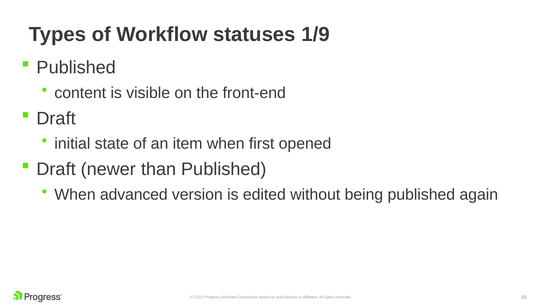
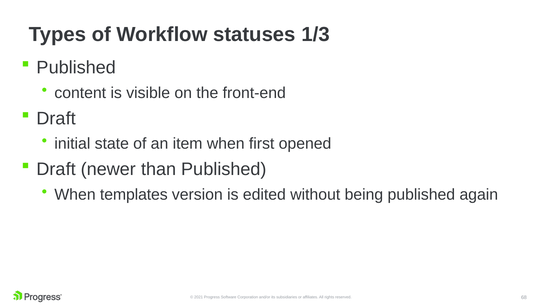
1/9: 1/9 -> 1/3
advanced: advanced -> templates
